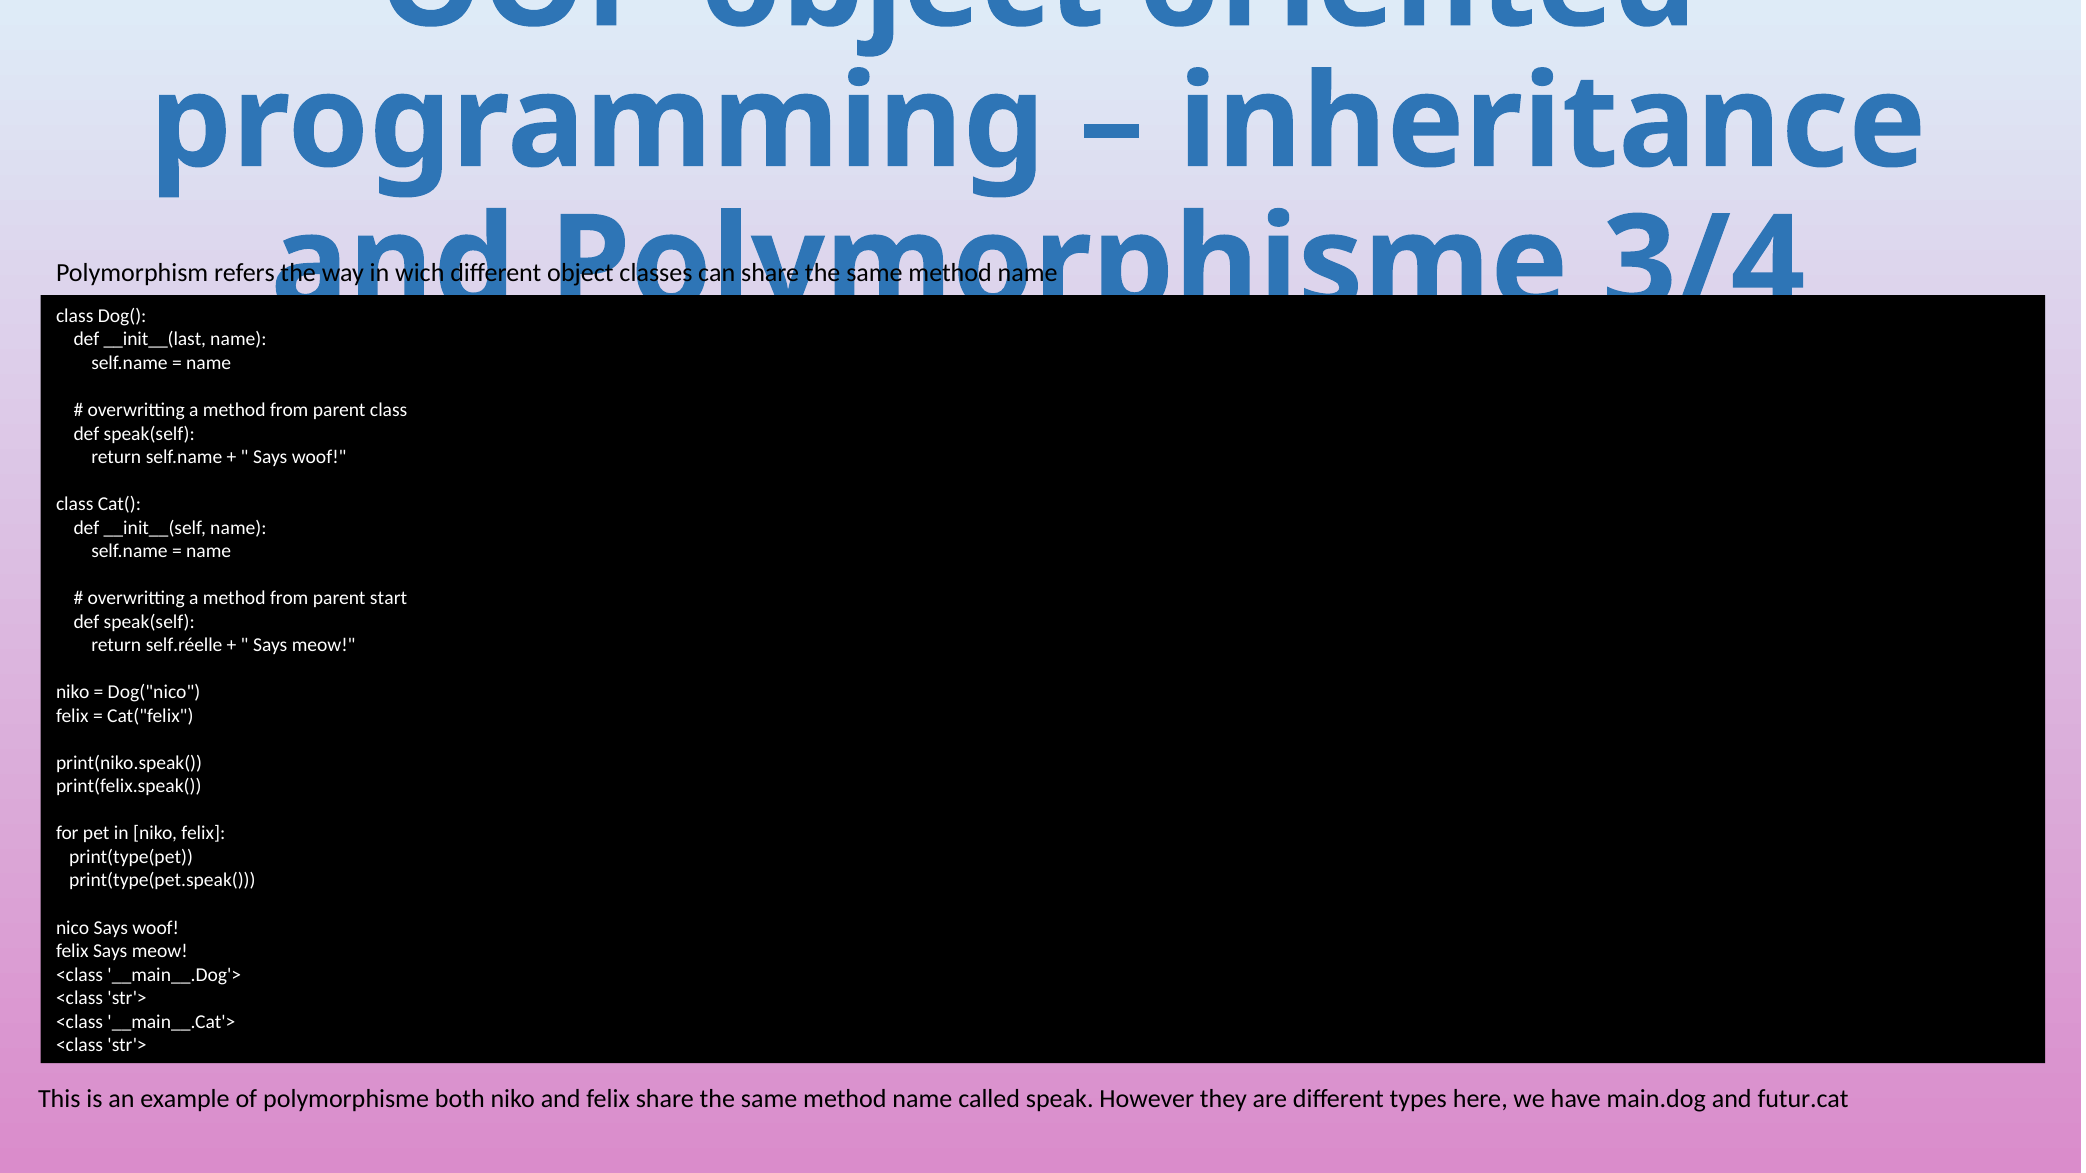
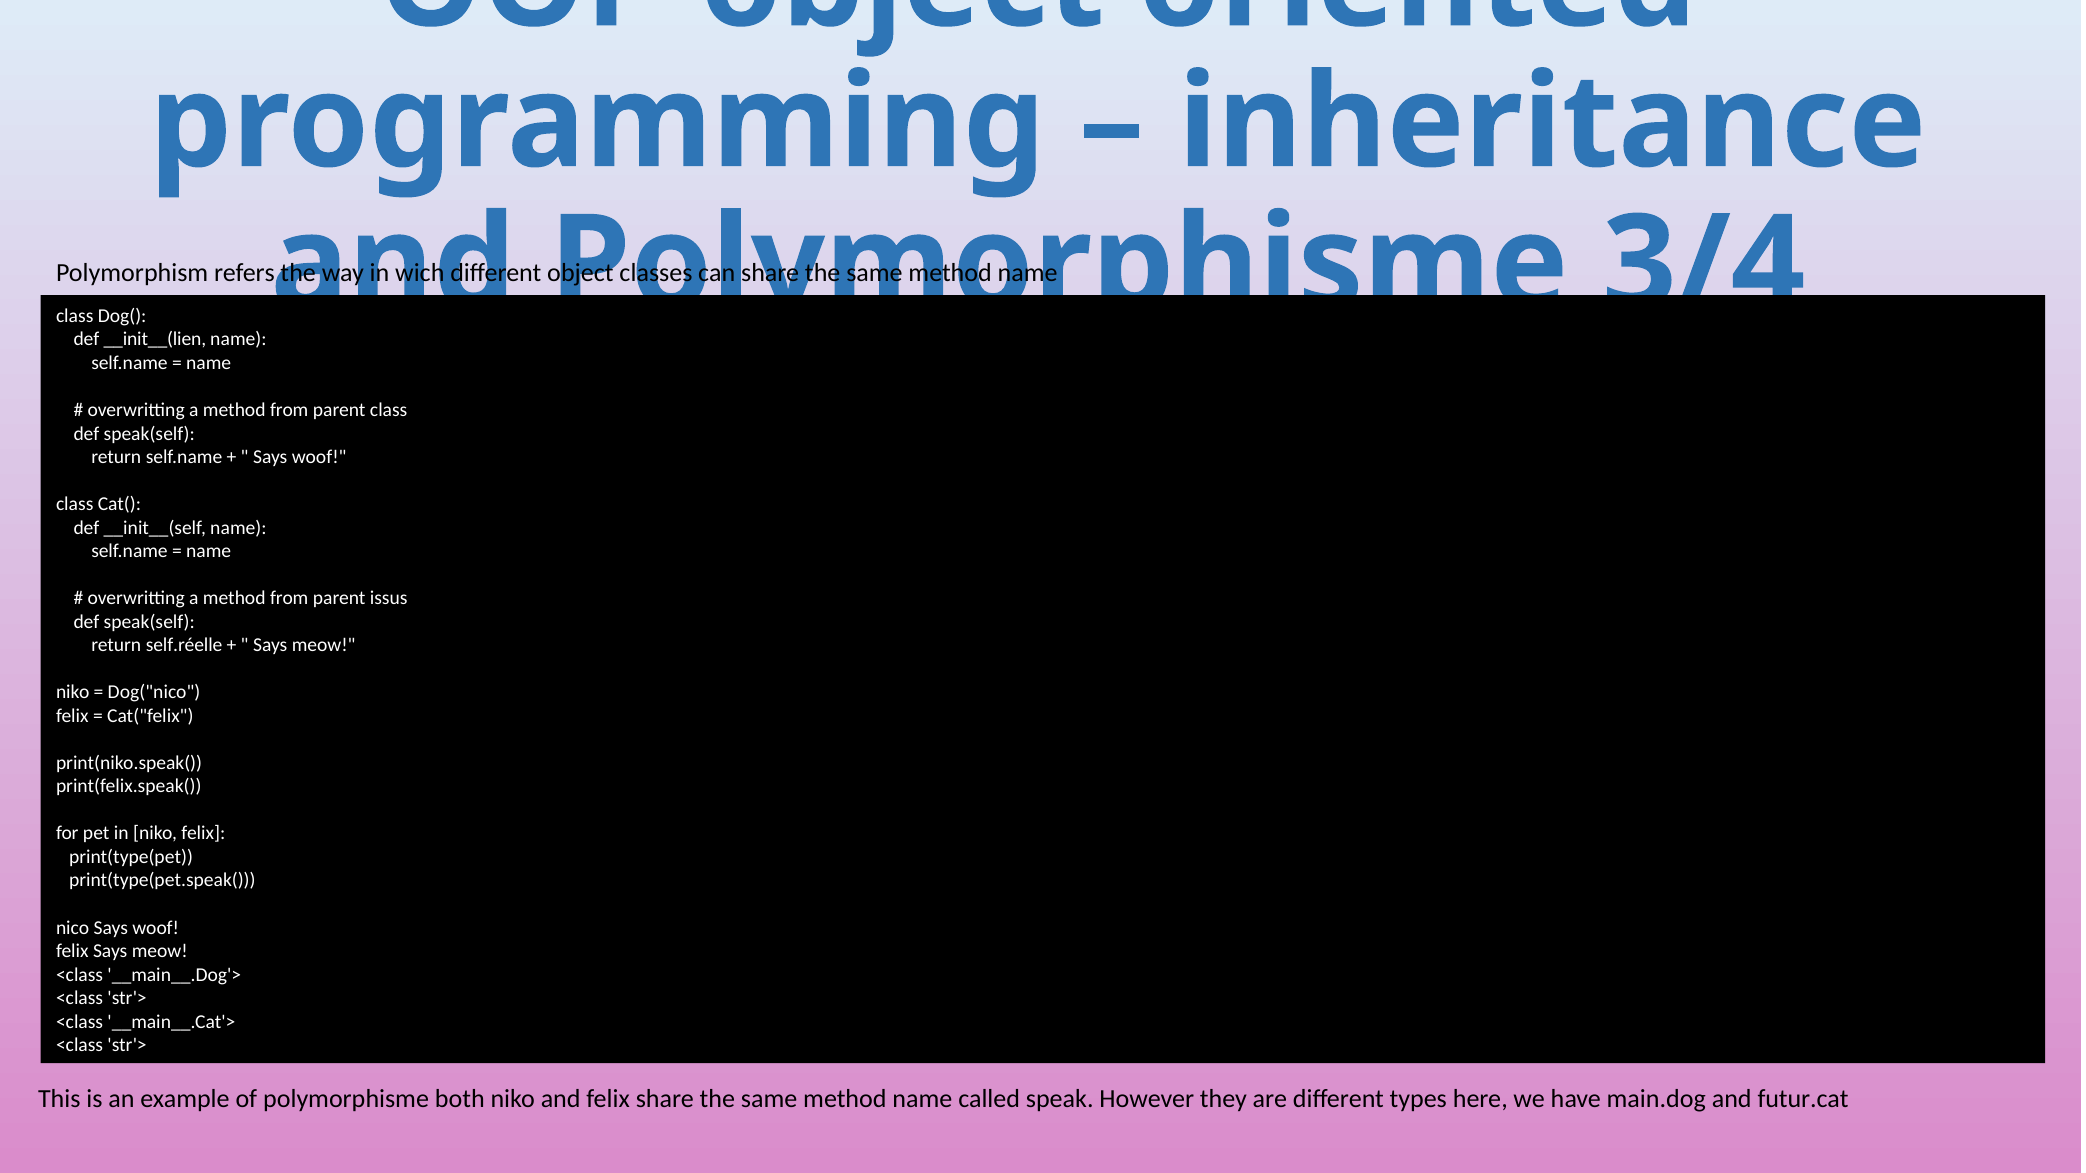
__init__(last: __init__(last -> __init__(lien
start: start -> issus
